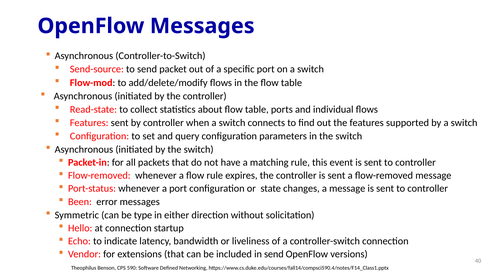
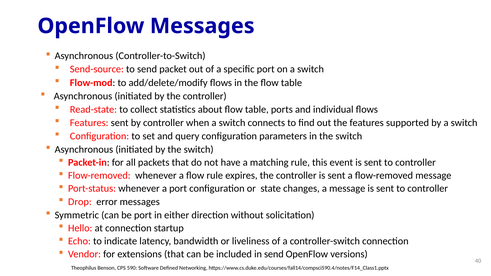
Been: Been -> Drop
be type: type -> port
